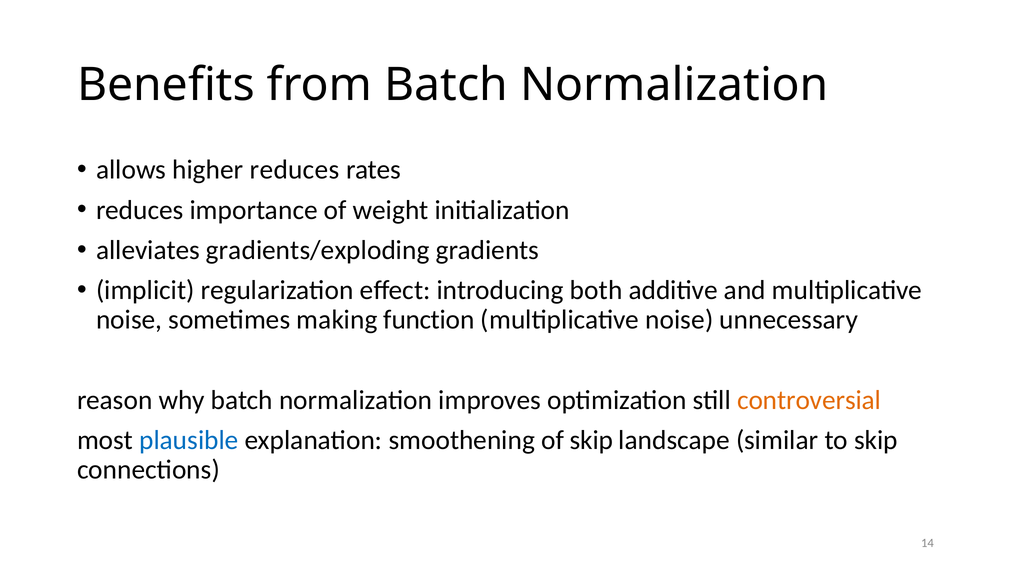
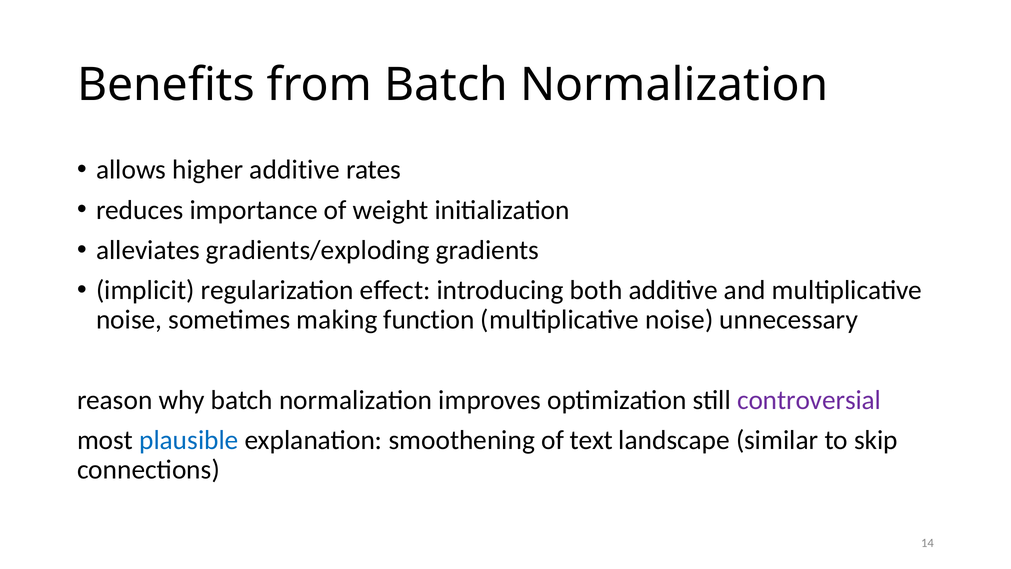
higher reduces: reduces -> additive
controversial colour: orange -> purple
of skip: skip -> text
